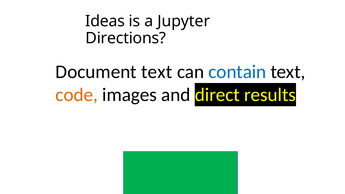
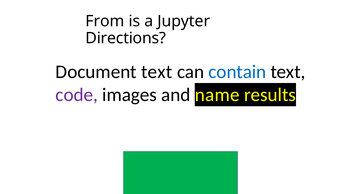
Ideas: Ideas -> From
code colour: orange -> purple
direct: direct -> name
